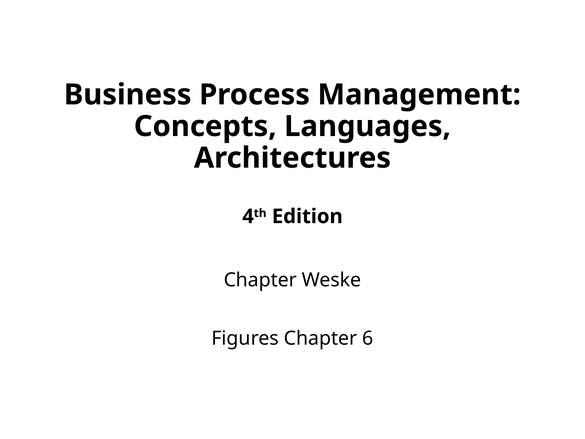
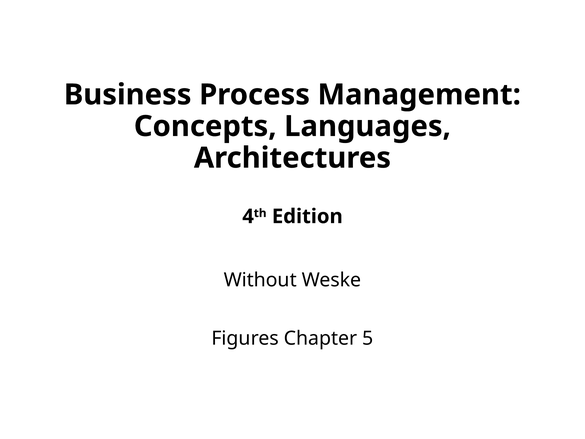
Chapter at (260, 280): Chapter -> Without
6: 6 -> 5
